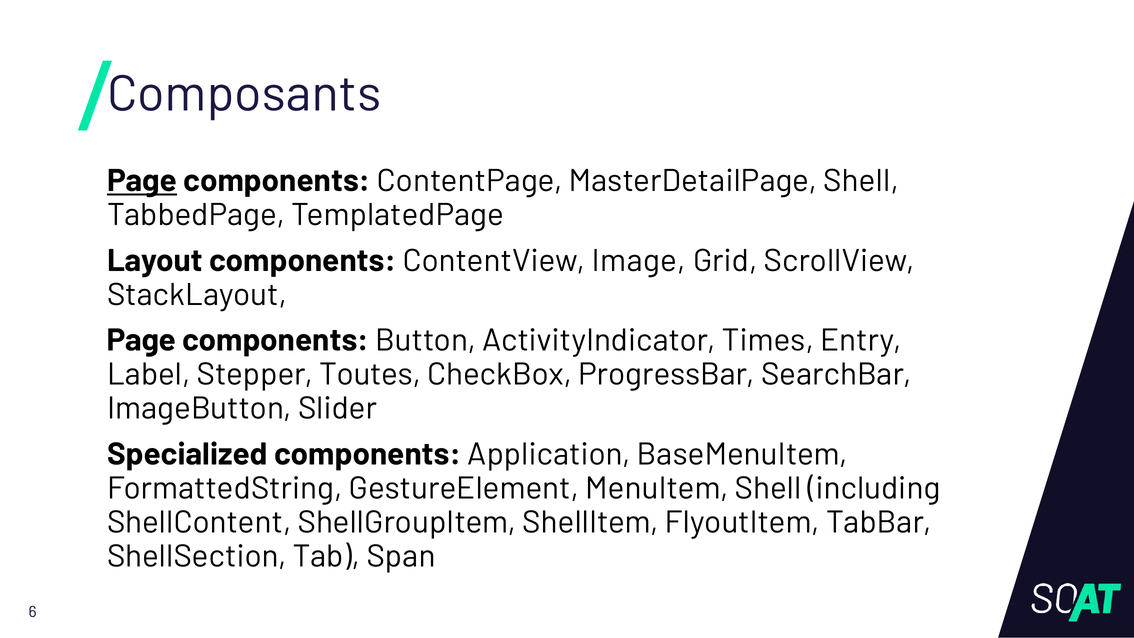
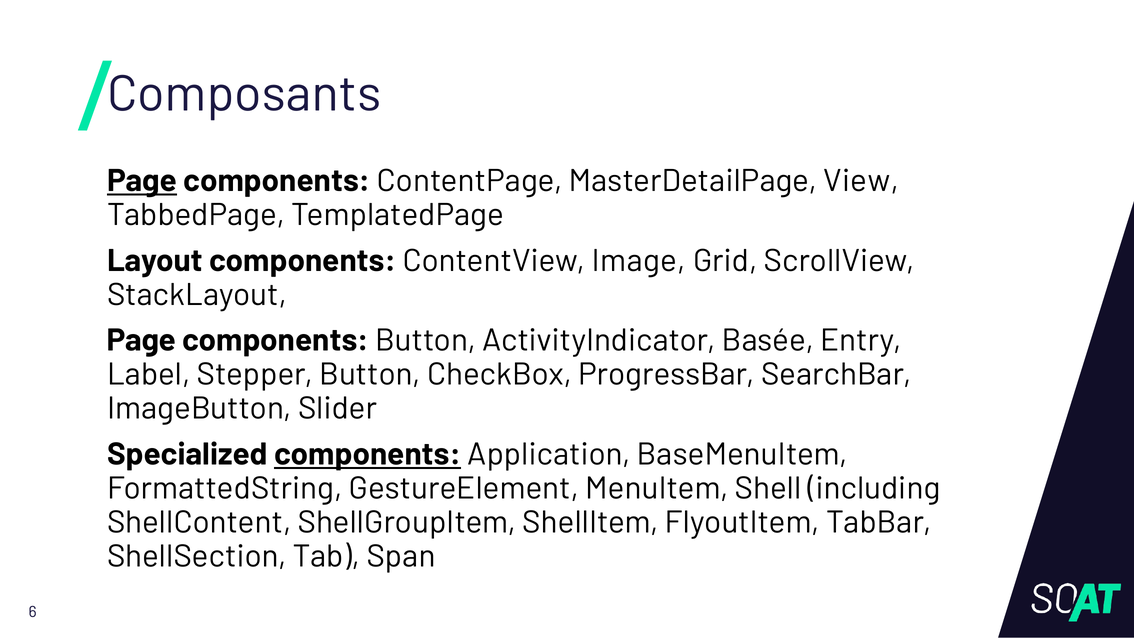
MasterDetailPage Shell: Shell -> View
Times: Times -> Basée
Stepper Toutes: Toutes -> Button
components at (368, 454) underline: none -> present
